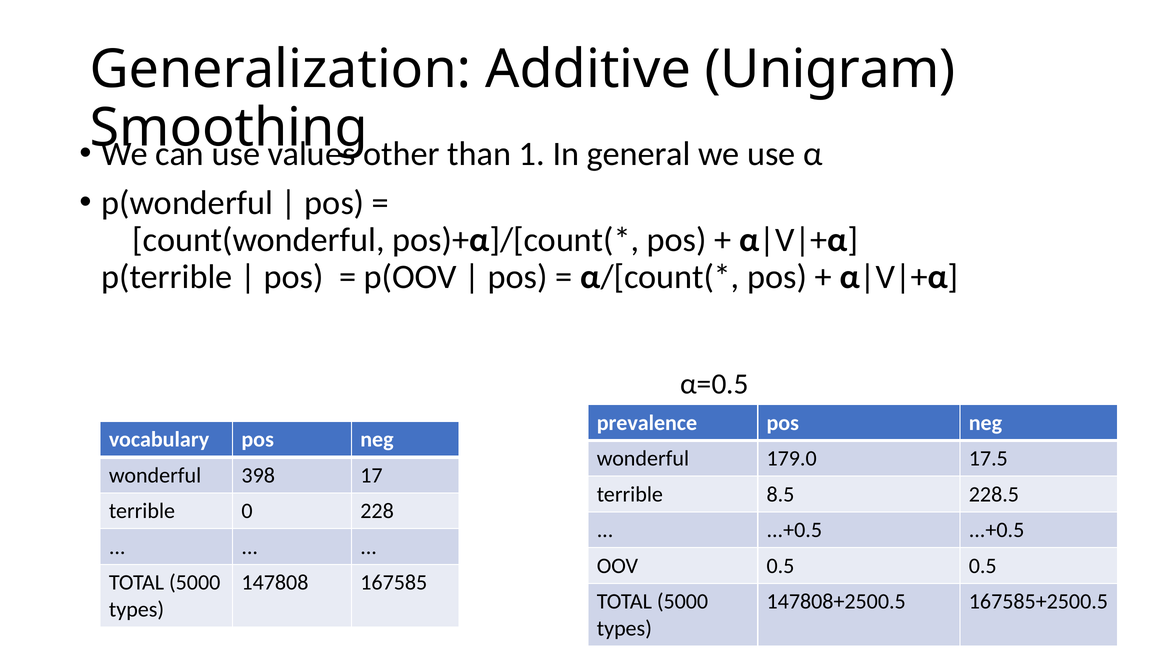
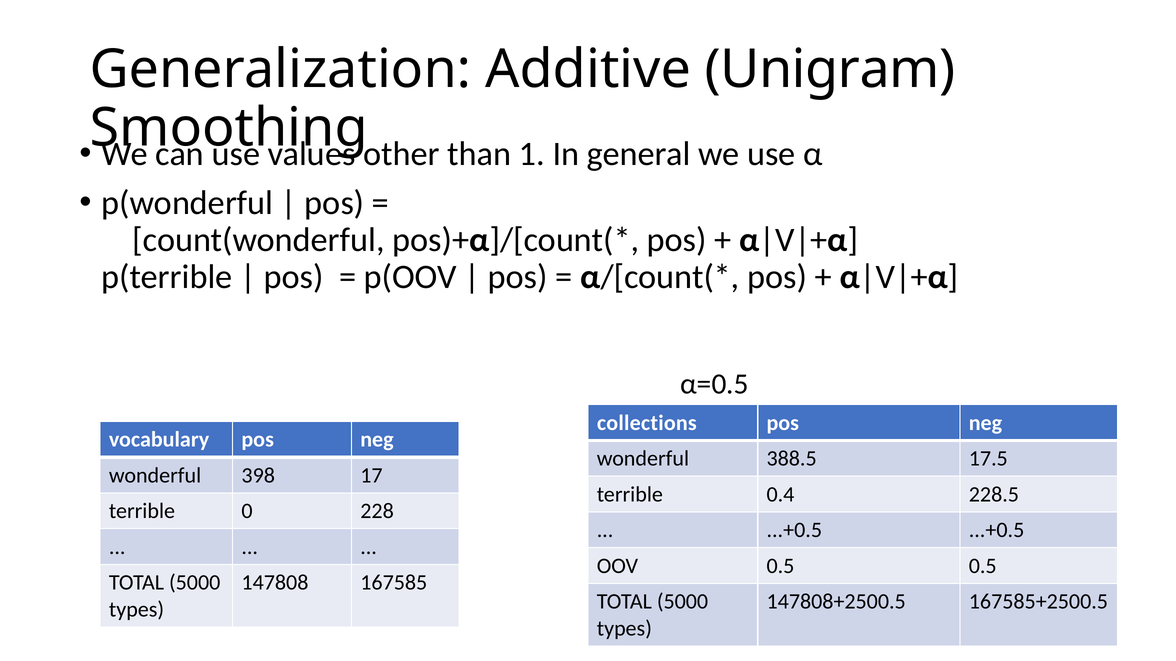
prevalence: prevalence -> collections
179.0: 179.0 -> 388.5
8.5: 8.5 -> 0.4
